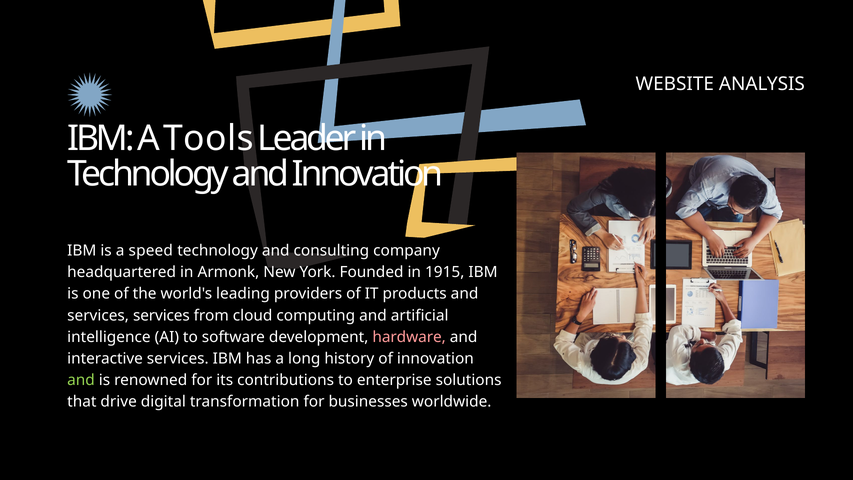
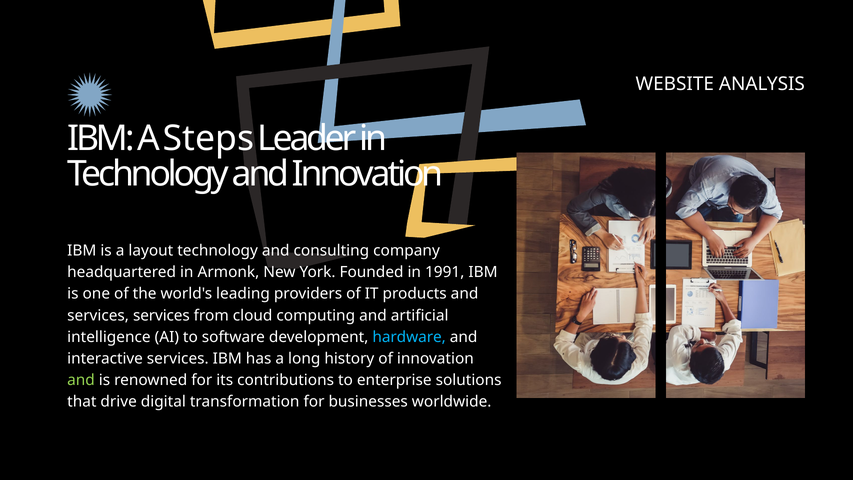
Tools: Tools -> Steps
speed: speed -> layout
1915: 1915 -> 1991
hardware colour: pink -> light blue
